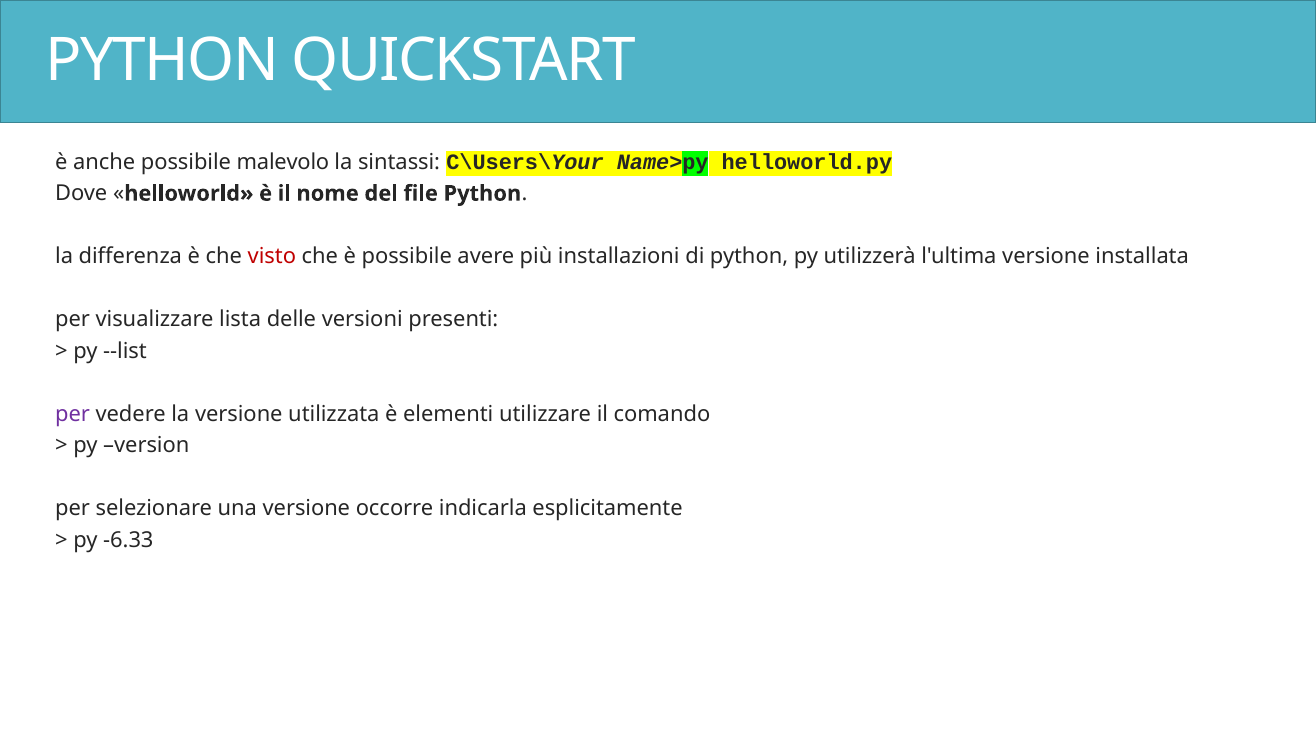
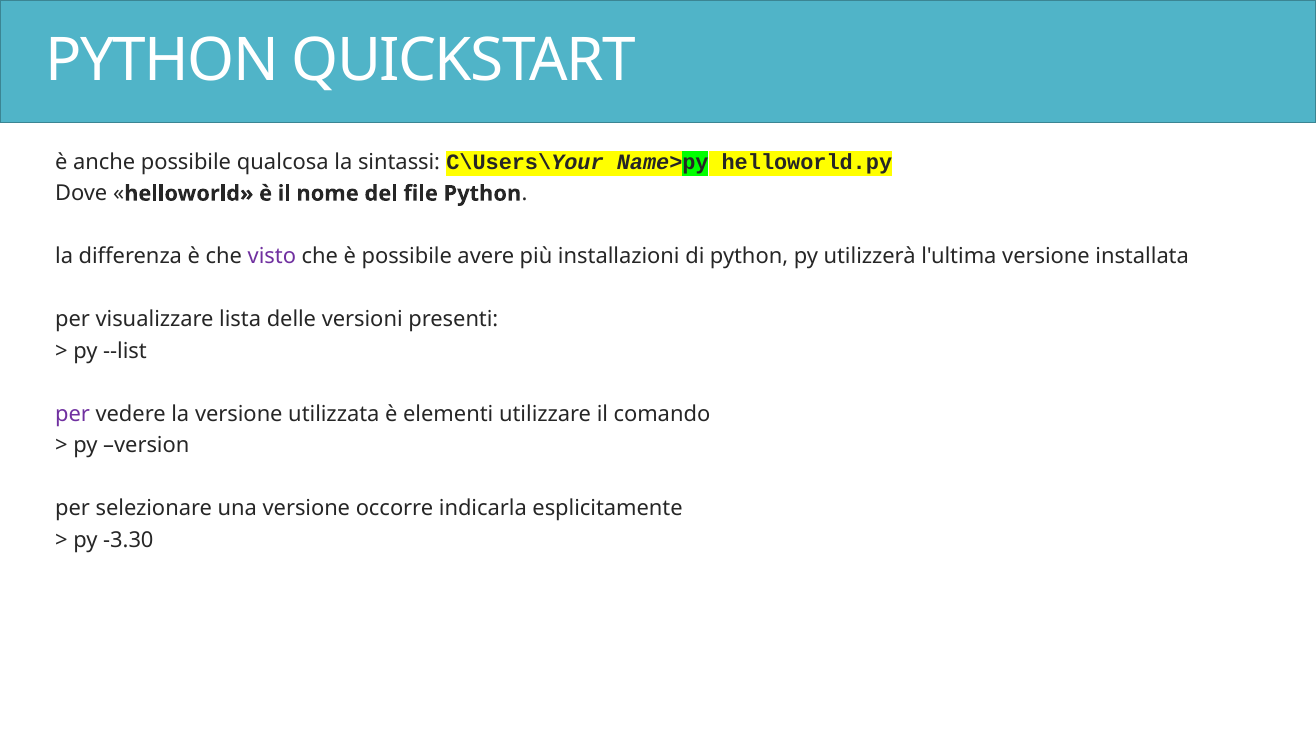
malevolo: malevolo -> qualcosa
visto colour: red -> purple
-6.33: -6.33 -> -3.30
